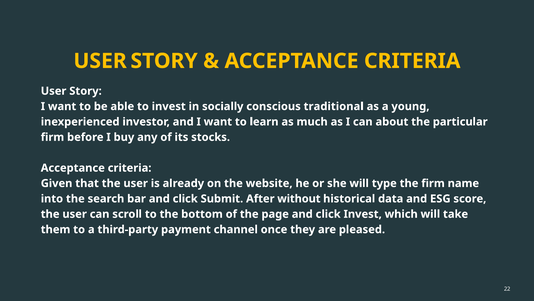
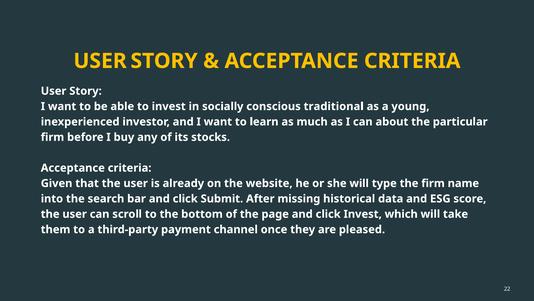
without: without -> missing
